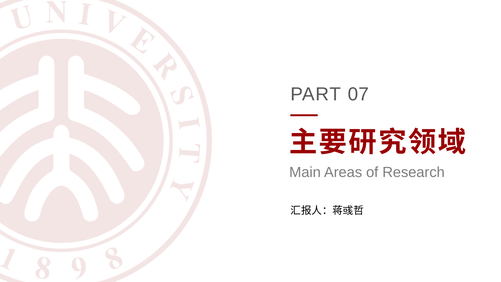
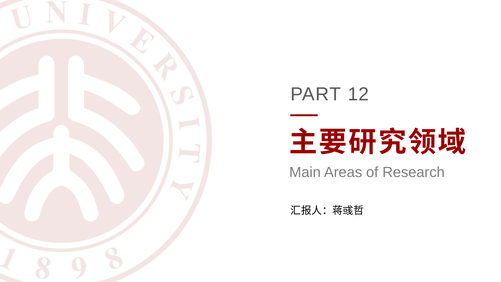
07: 07 -> 12
